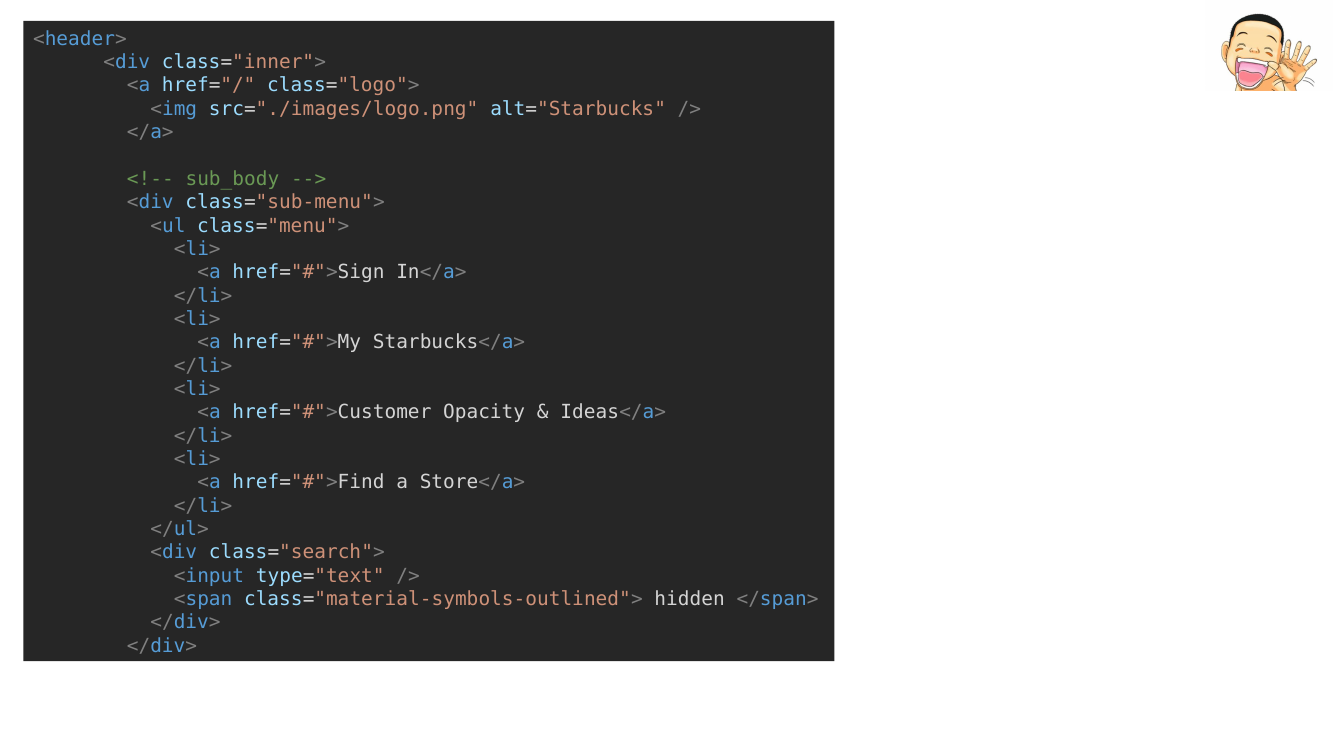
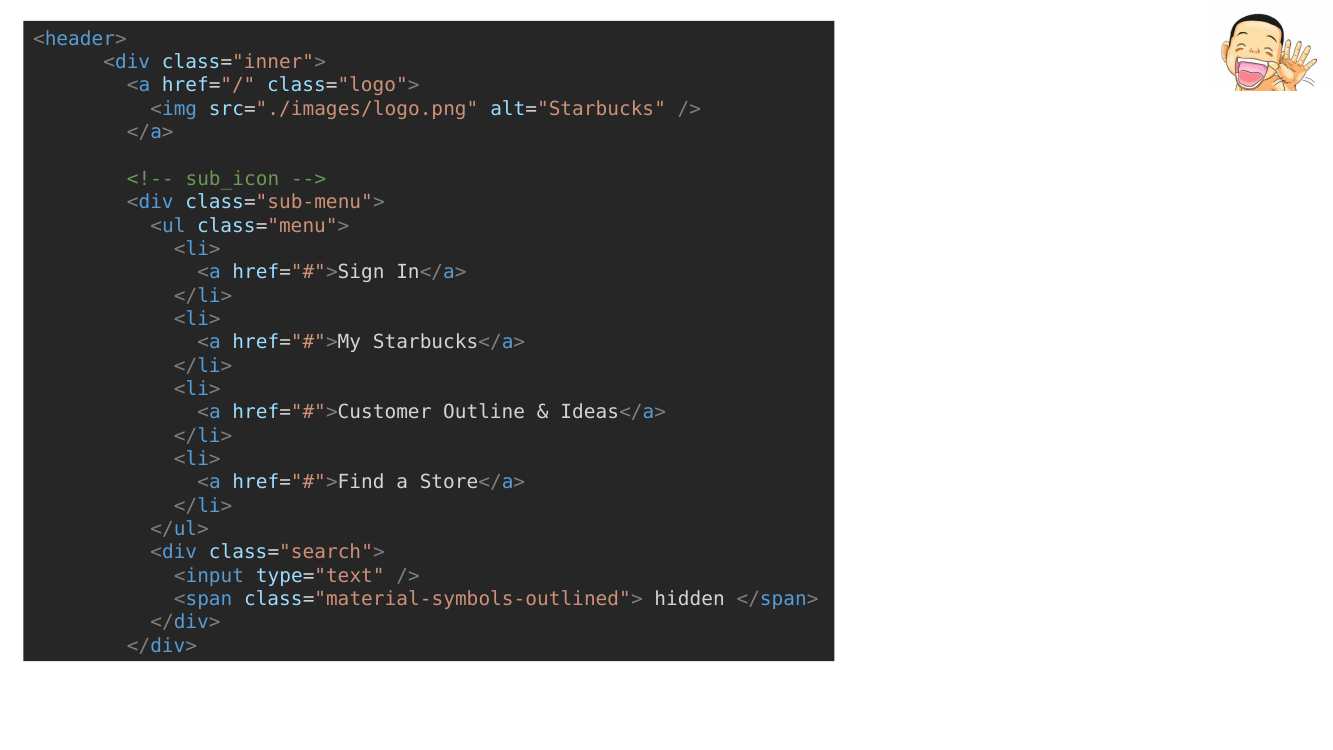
sub_body: sub_body -> sub_icon
Opacity: Opacity -> Outline
